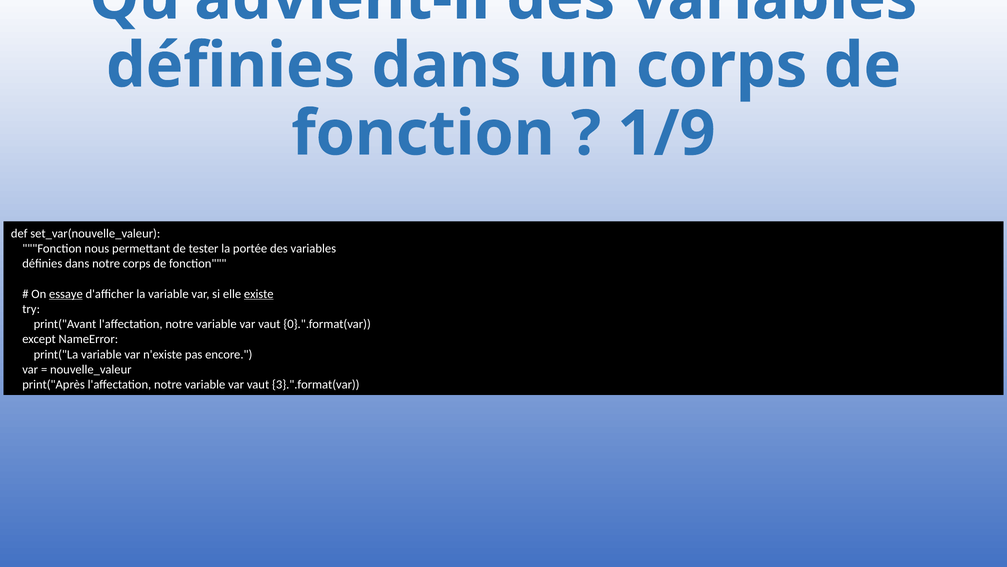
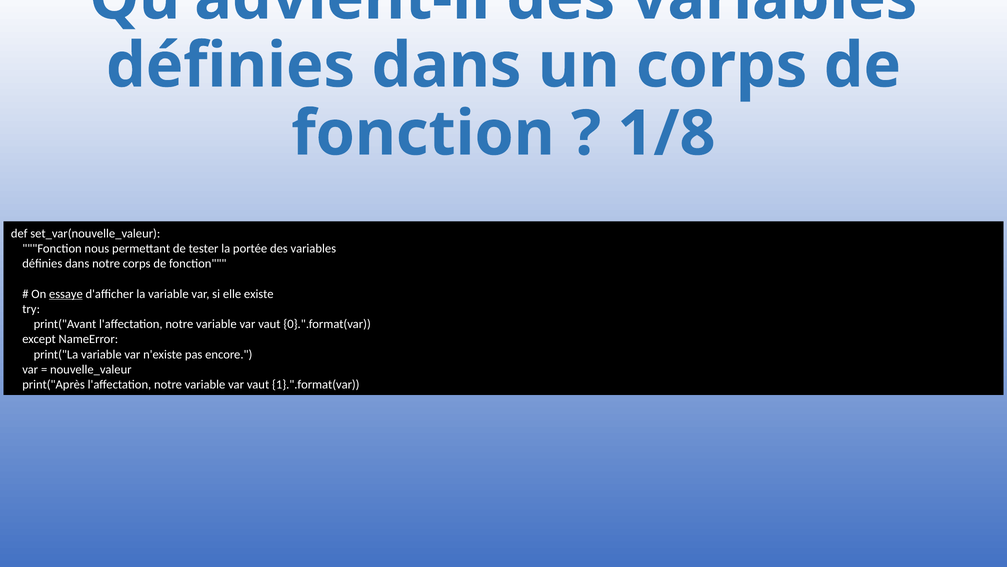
1/9: 1/9 -> 1/8
existe underline: present -> none
3}.".format(var: 3}.".format(var -> 1}.".format(var
